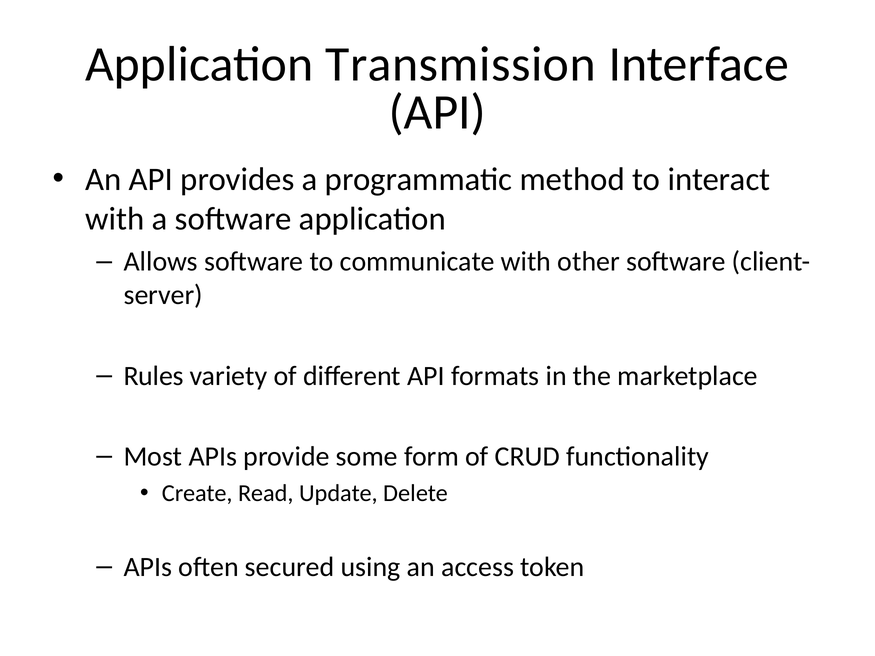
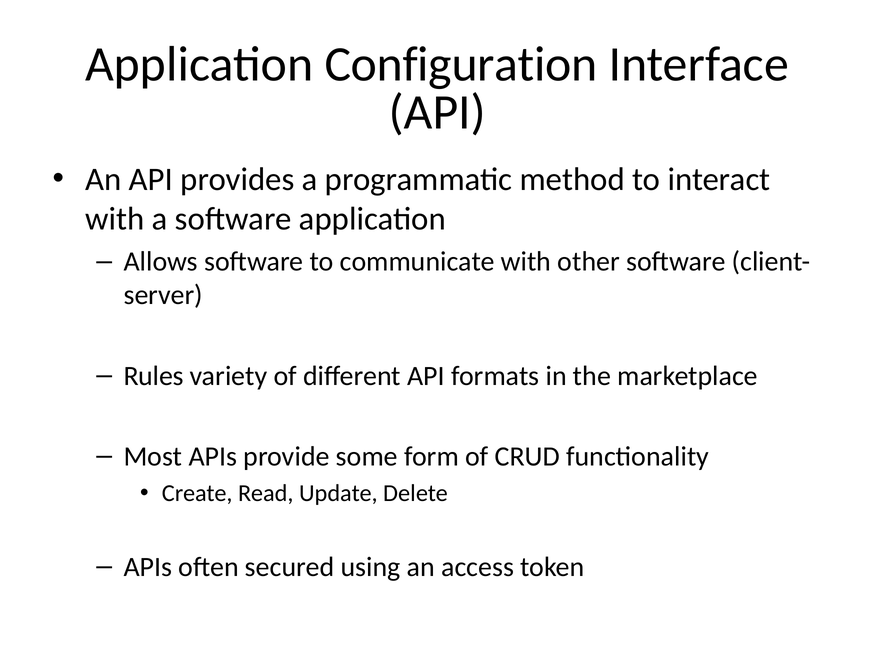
Transmission: Transmission -> Configuration
